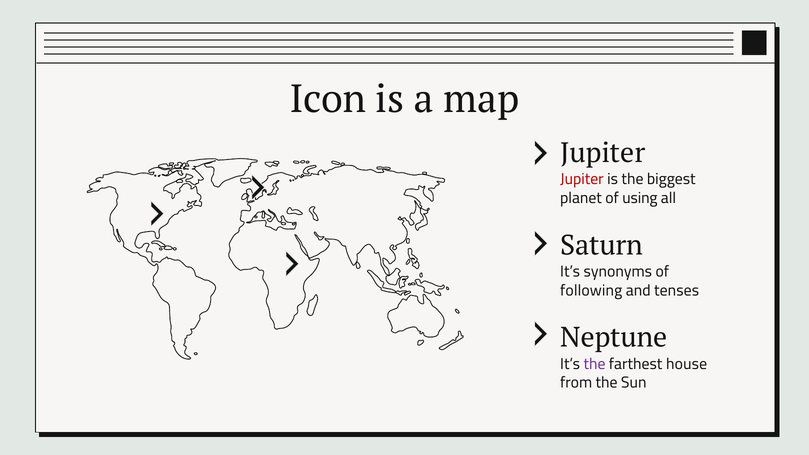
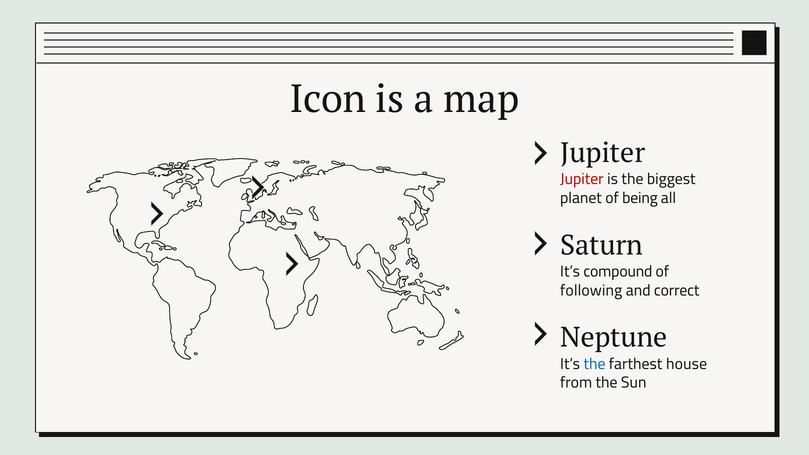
using: using -> being
synonyms: synonyms -> compound
tenses: tenses -> correct
the at (595, 364) colour: purple -> blue
